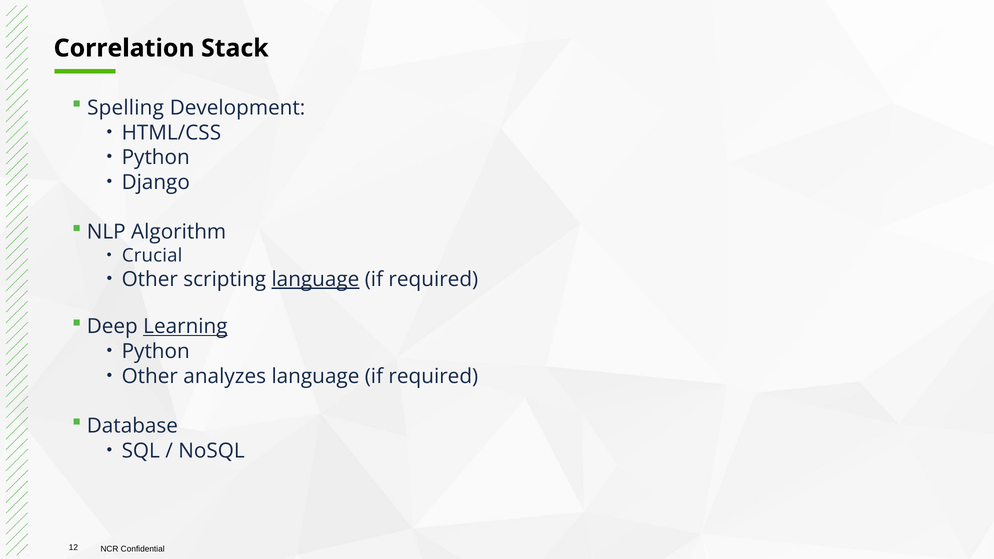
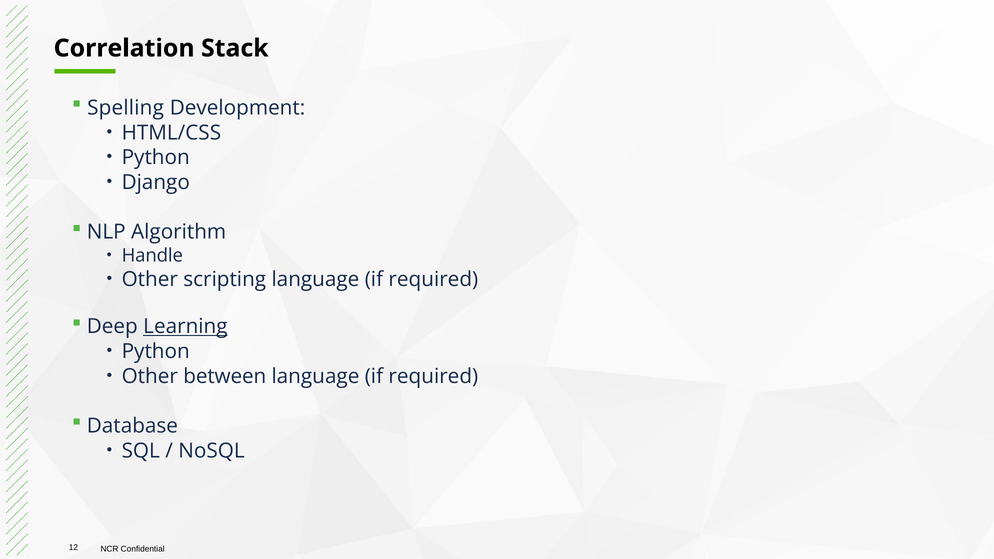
Crucial: Crucial -> Handle
language at (315, 279) underline: present -> none
analyzes: analyzes -> between
